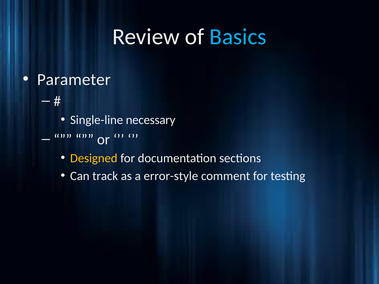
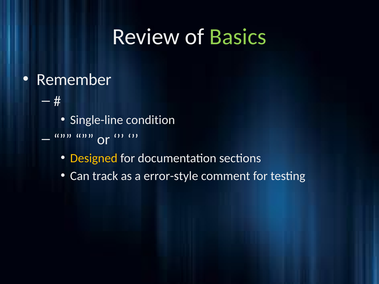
Basics colour: light blue -> light green
Parameter: Parameter -> Remember
necessary: necessary -> condition
